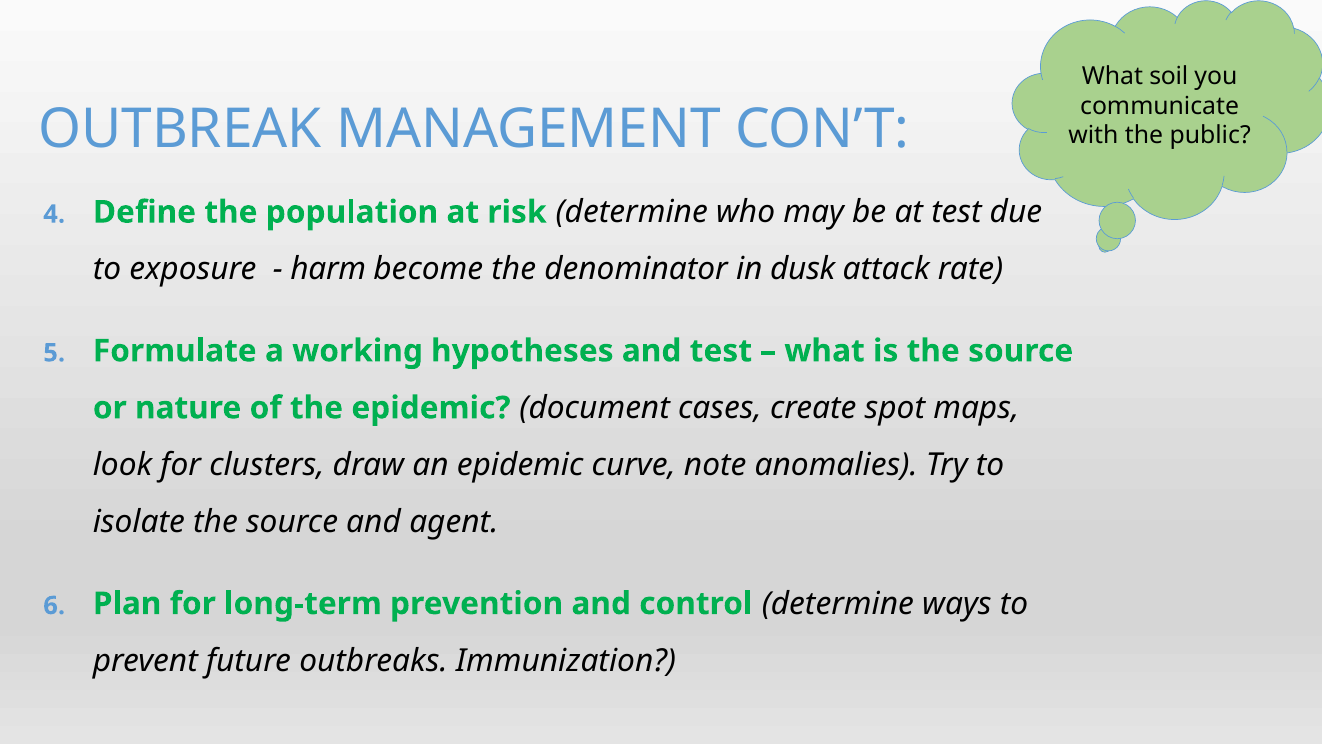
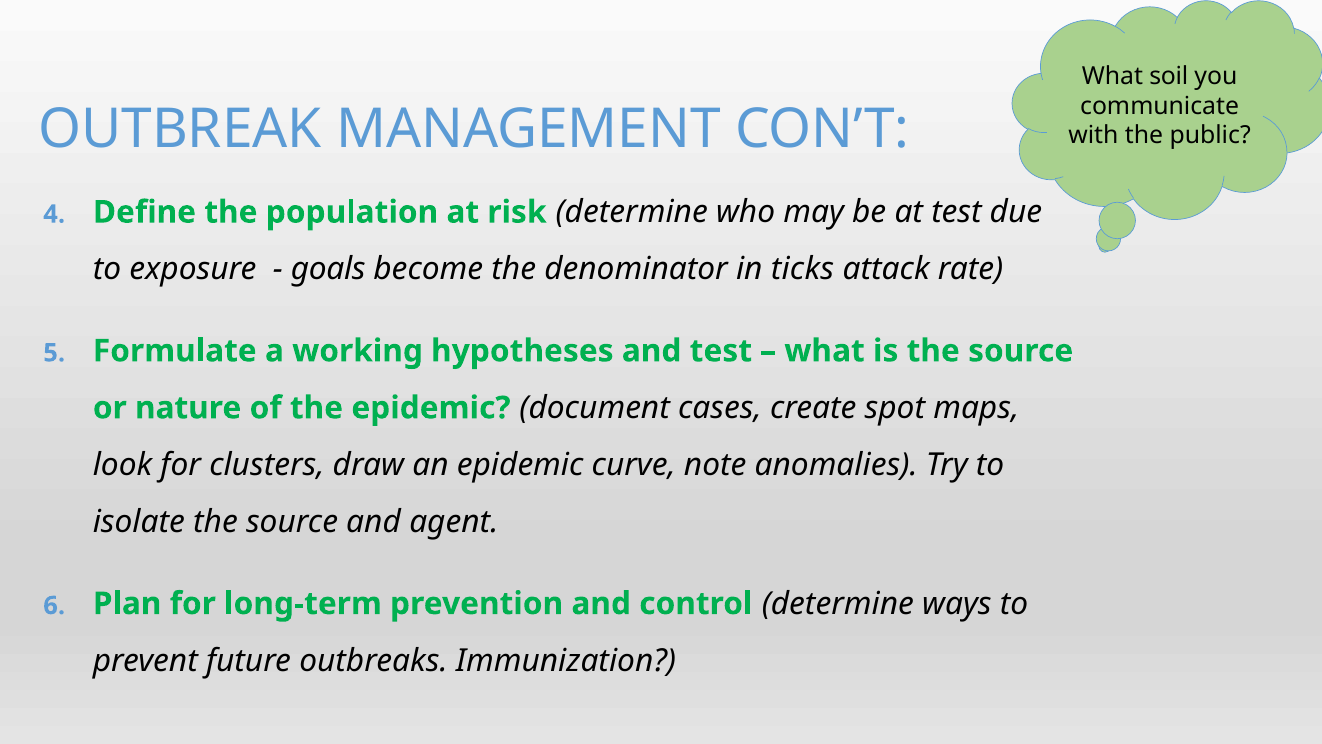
harm: harm -> goals
dusk: dusk -> ticks
